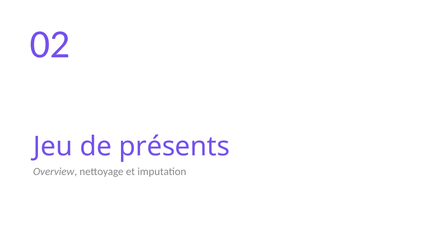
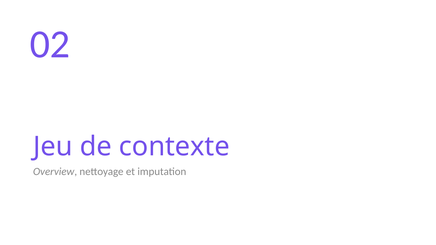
présents: présents -> contexte
